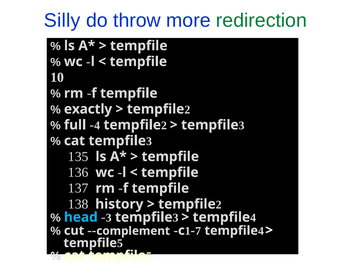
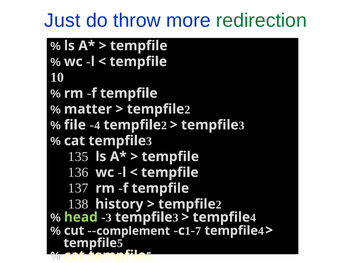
Silly: Silly -> Just
exactly: exactly -> matter
full: full -> file
head colour: light blue -> light green
